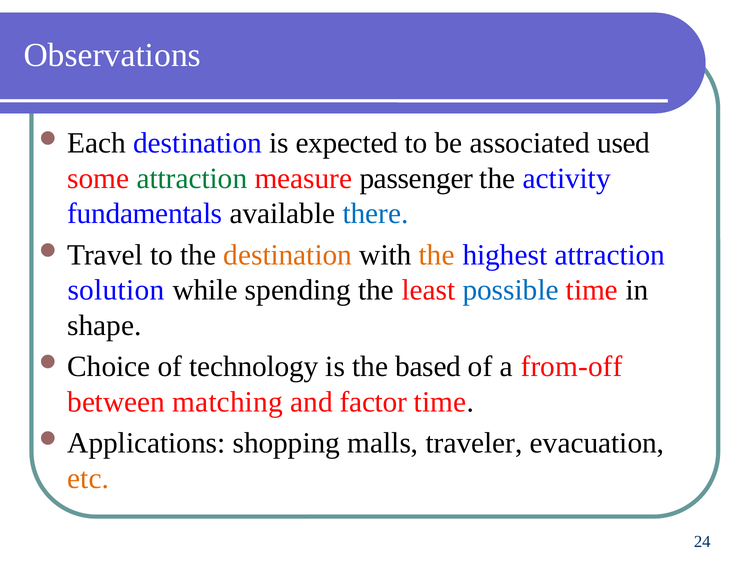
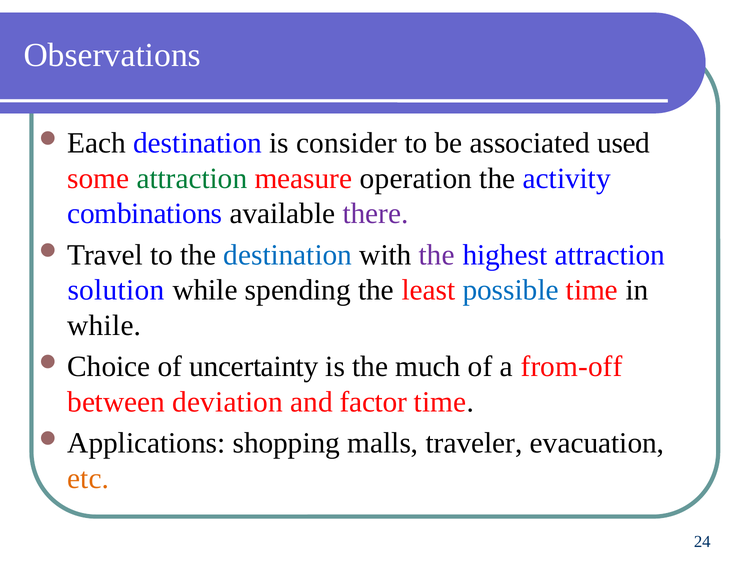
expected: expected -> consider
passenger: passenger -> operation
fundamentals: fundamentals -> combinations
there colour: blue -> purple
destination at (288, 255) colour: orange -> blue
the at (437, 255) colour: orange -> purple
shape at (104, 326): shape -> while
technology: technology -> uncertainty
based: based -> much
matching: matching -> deviation
